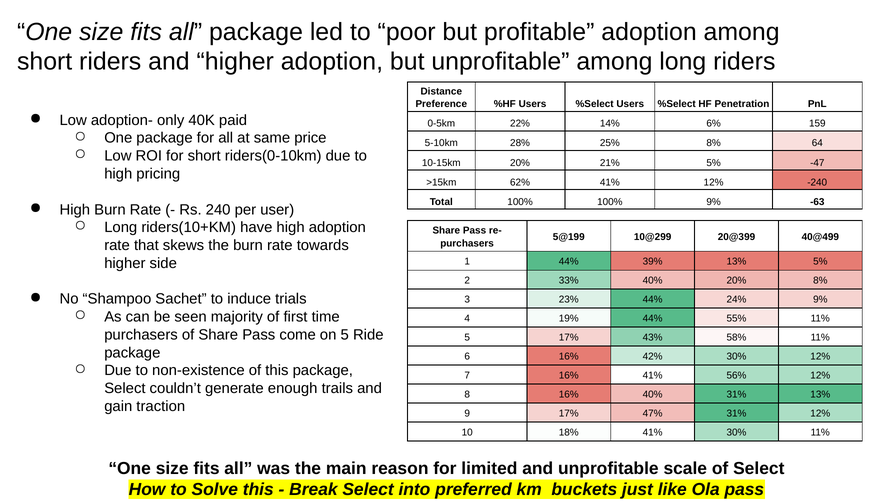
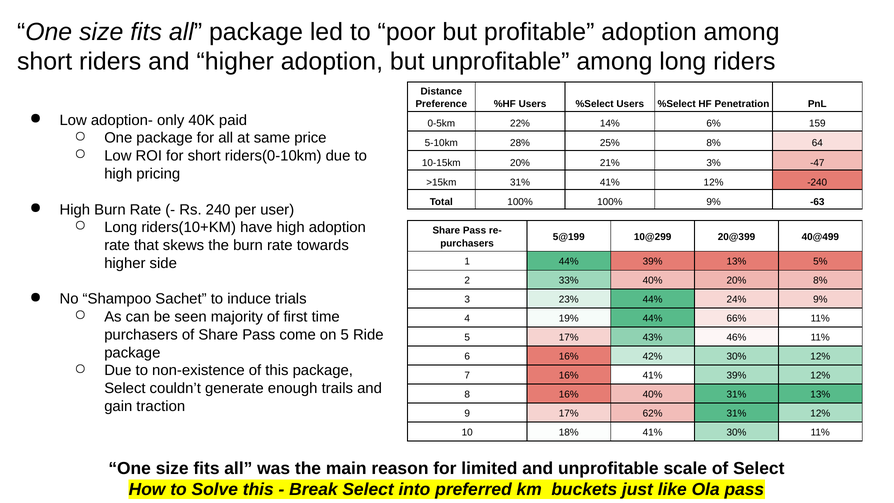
21% 5%: 5% -> 3%
>15km 62%: 62% -> 31%
55%: 55% -> 66%
58%: 58% -> 46%
41% 56%: 56% -> 39%
47%: 47% -> 62%
